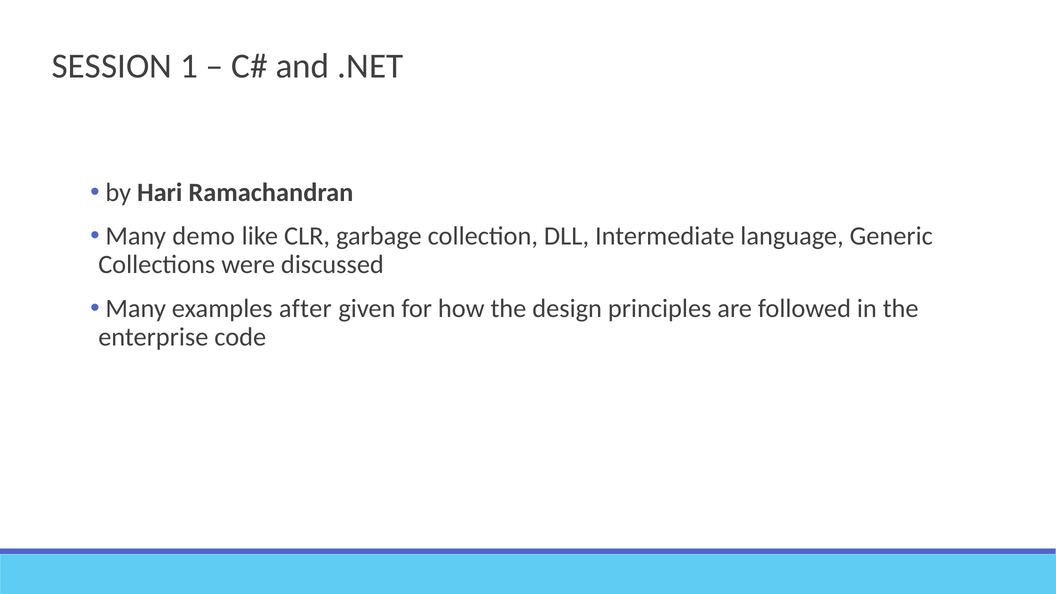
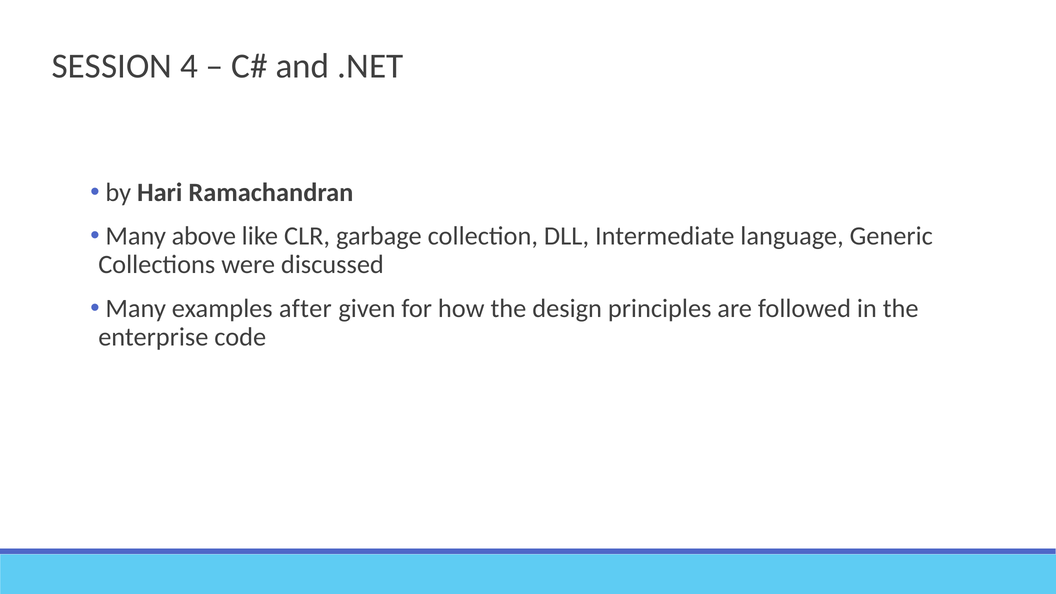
1: 1 -> 4
demo: demo -> above
